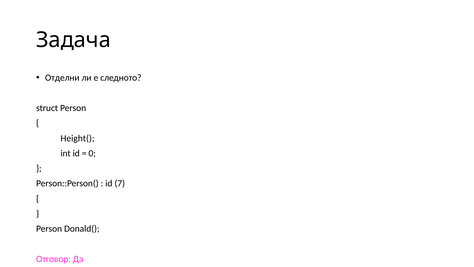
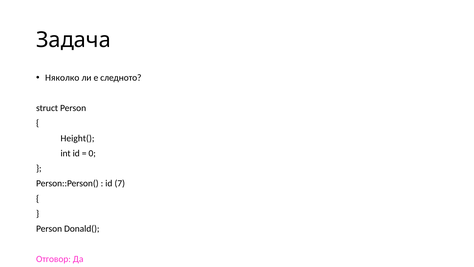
Отделни: Отделни -> Няколко
